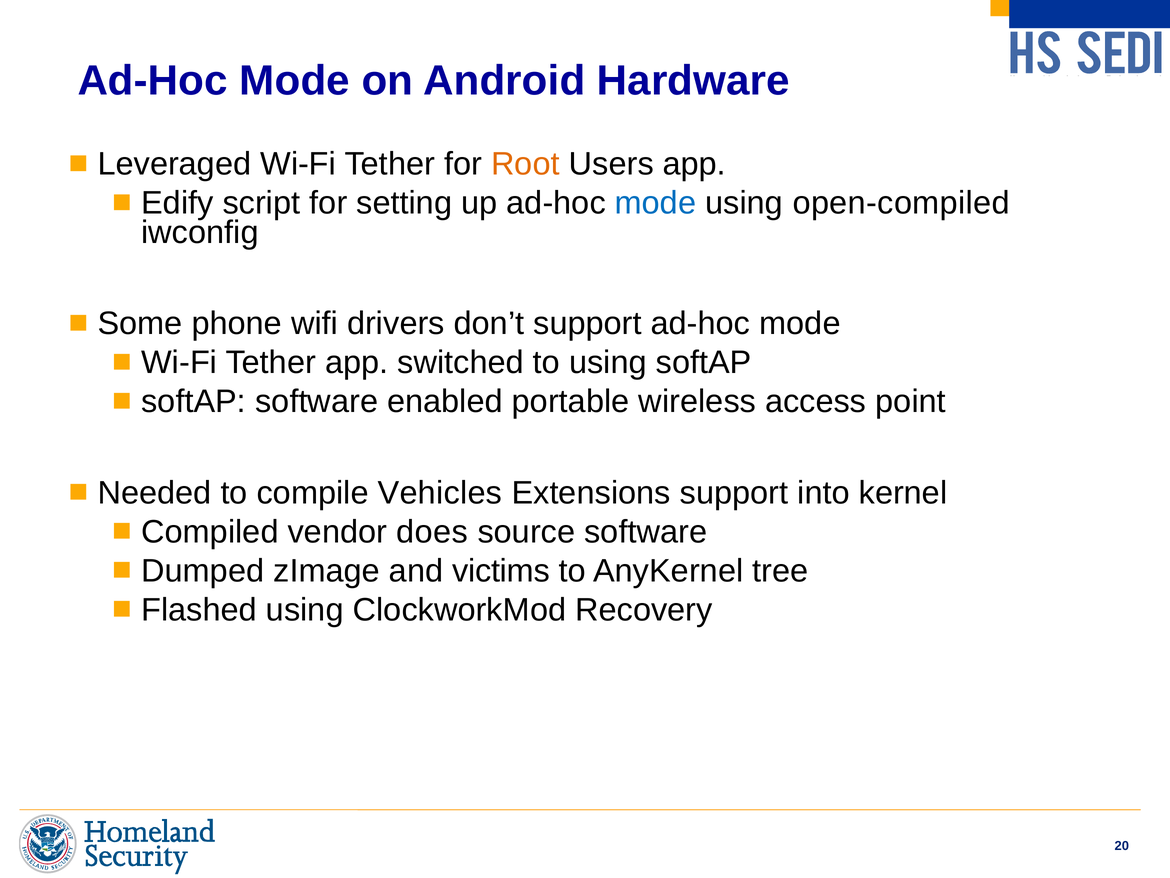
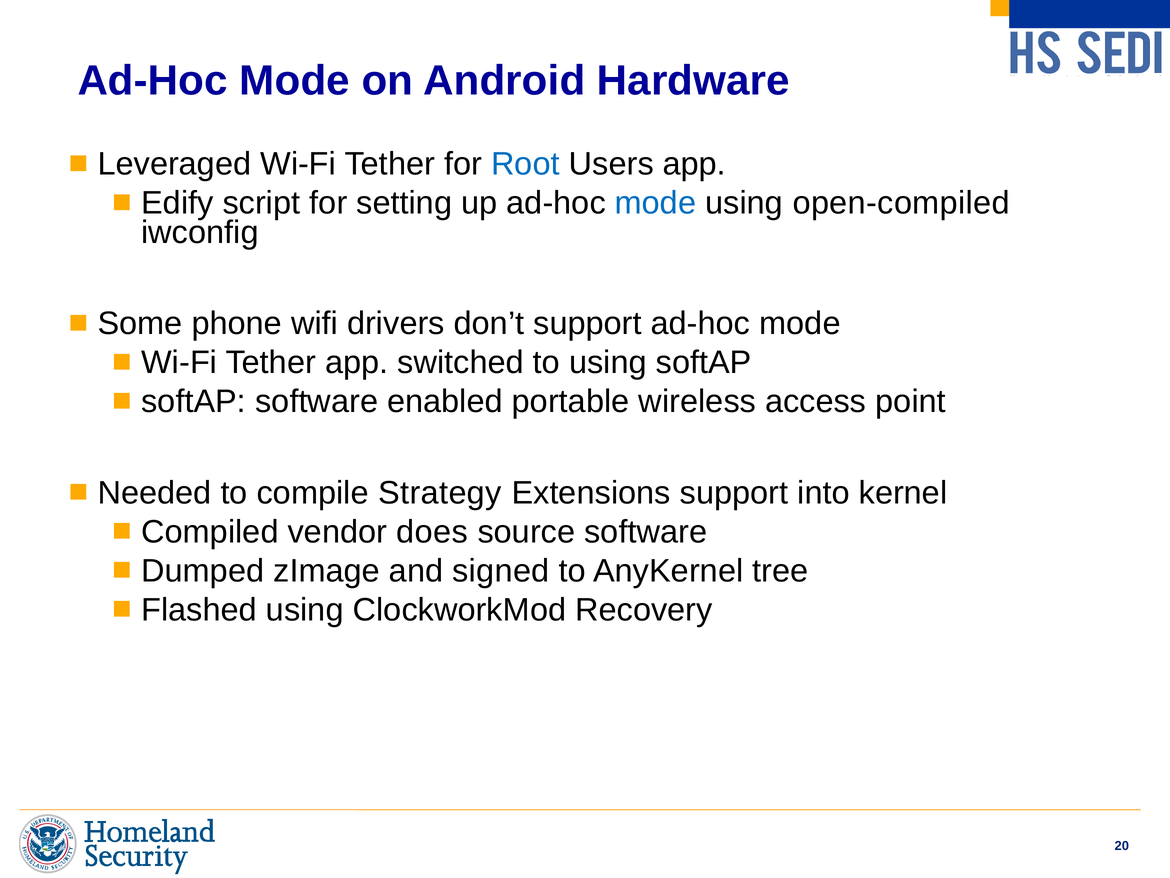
Root colour: orange -> blue
Vehicles: Vehicles -> Strategy
victims: victims -> signed
